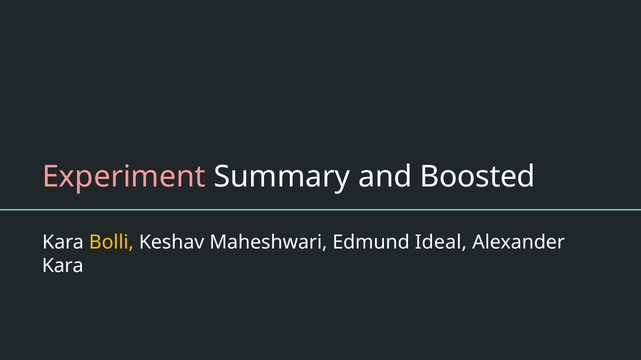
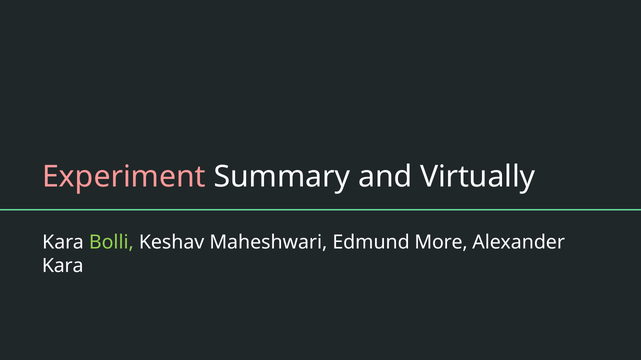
Boosted: Boosted -> Virtually
Bolli colour: yellow -> light green
Ideal: Ideal -> More
